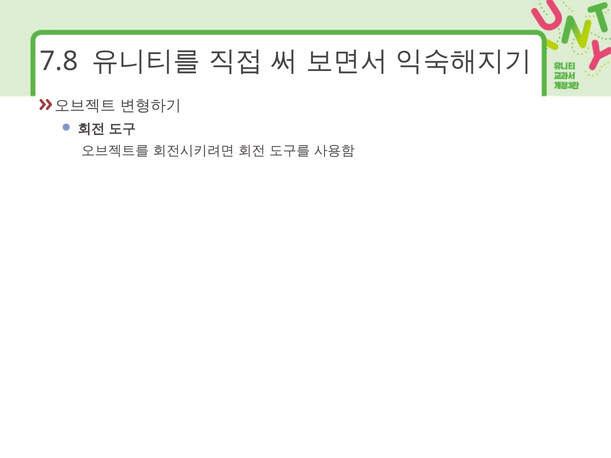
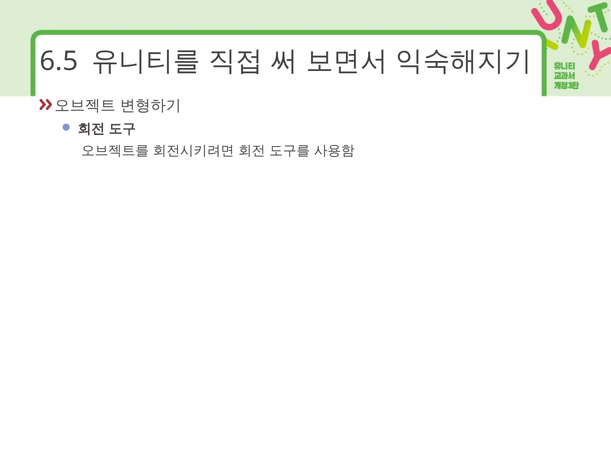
7.8: 7.8 -> 6.5
